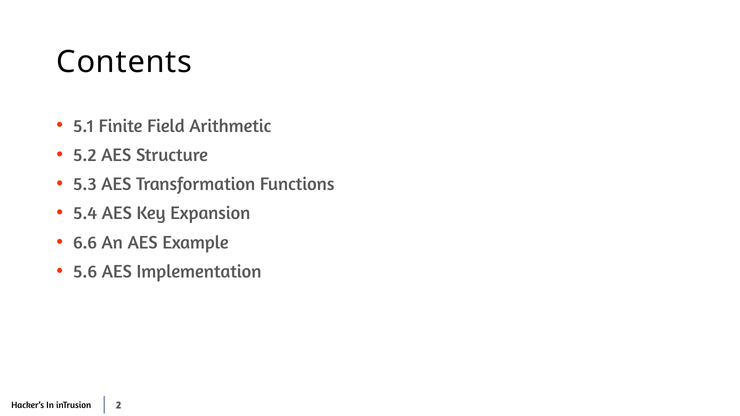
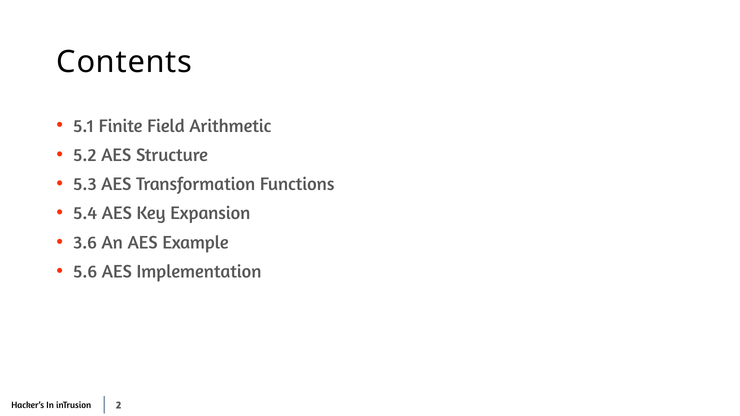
6.6: 6.6 -> 3.6
